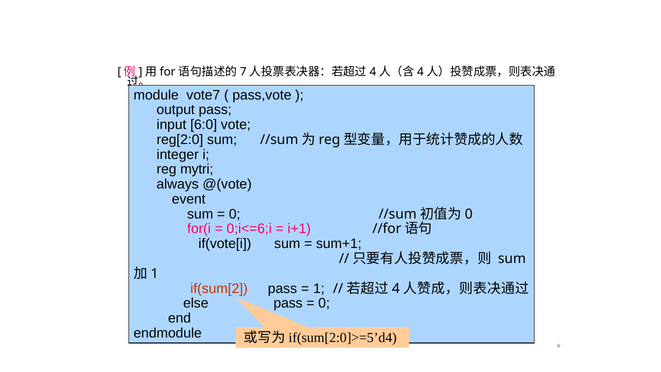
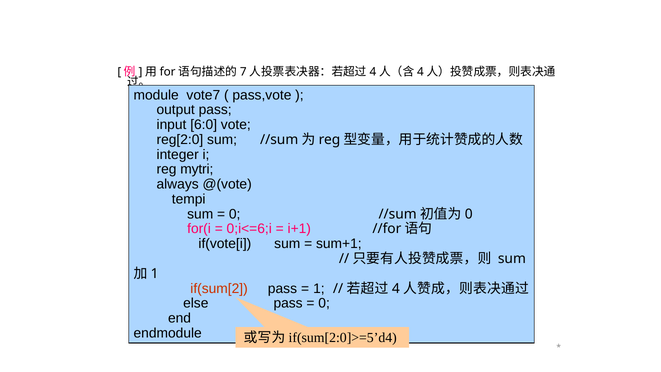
event: event -> tempi
